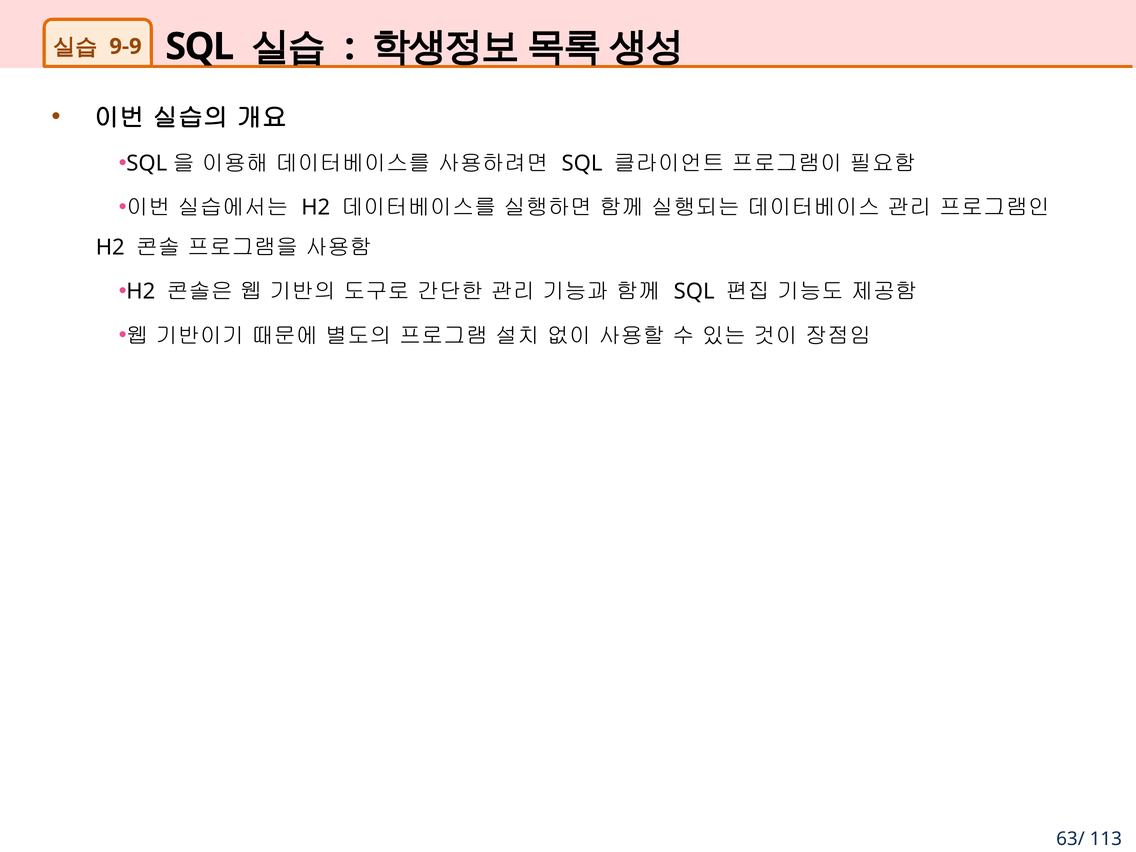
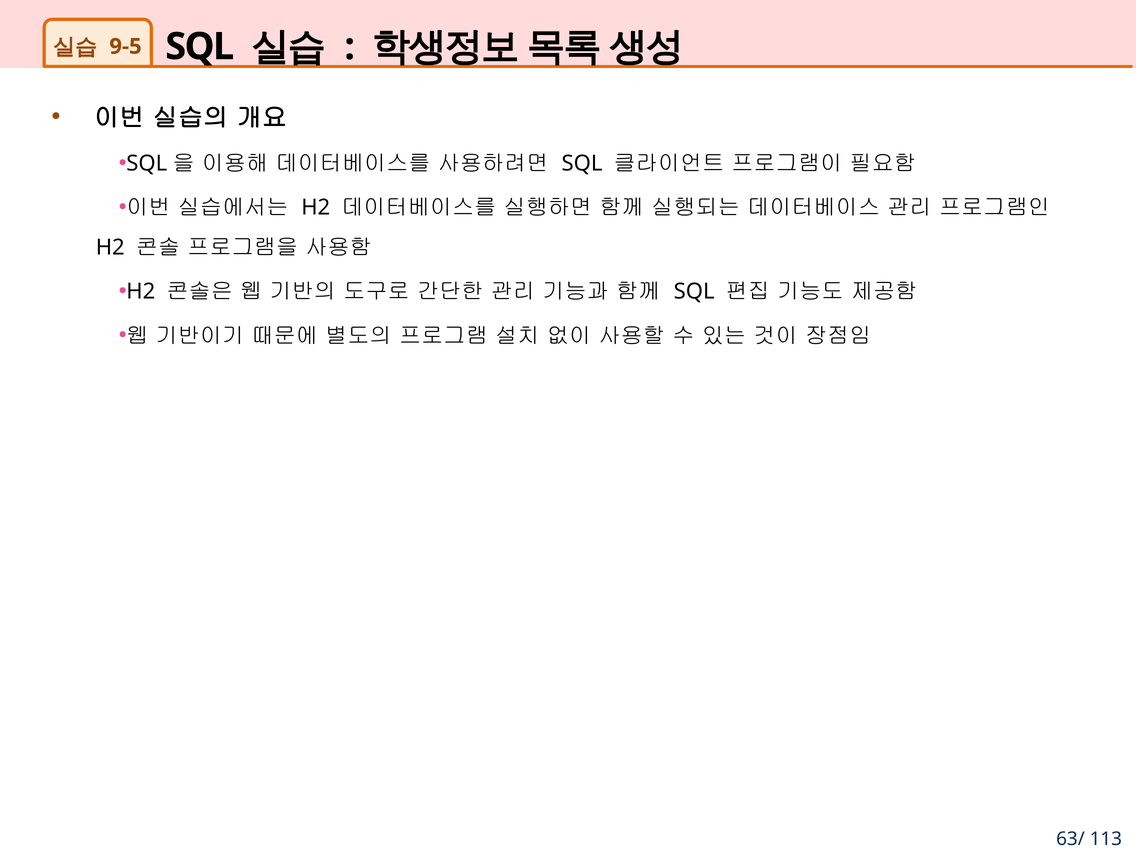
9-9: 9-9 -> 9-5
